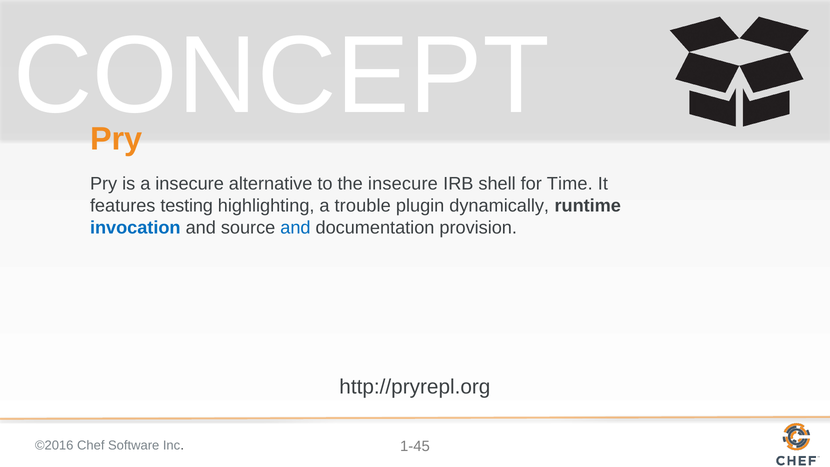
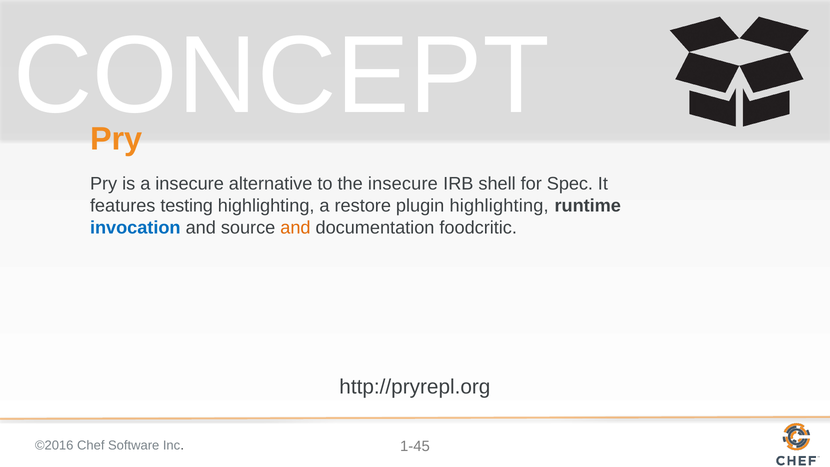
Time: Time -> Spec
trouble: trouble -> restore
plugin dynamically: dynamically -> highlighting
and at (295, 227) colour: blue -> orange
provision: provision -> foodcritic
